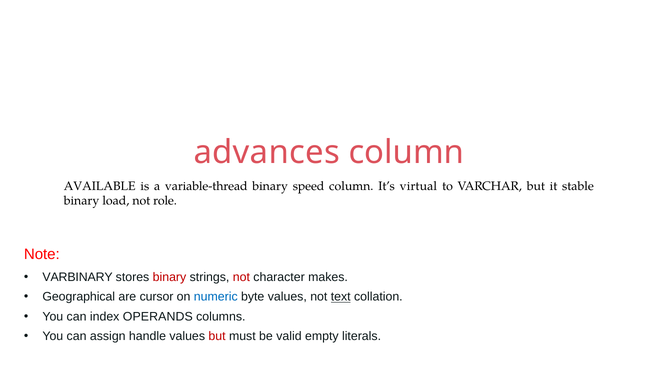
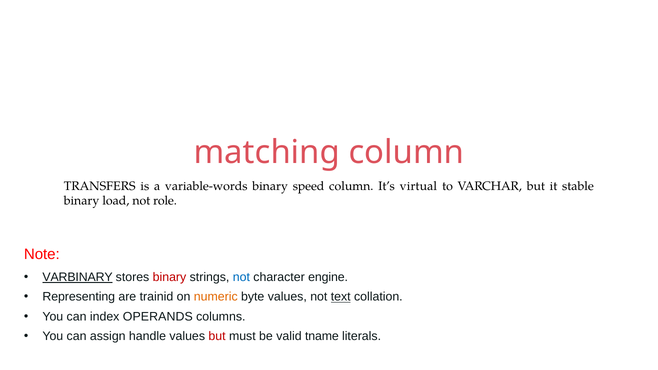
advances: advances -> matching
AVAILABLE: AVAILABLE -> TRANSFERS
variable-thread: variable-thread -> variable-words
VARBINARY underline: none -> present
not at (241, 277) colour: red -> blue
makes: makes -> engine
Geographical: Geographical -> Representing
cursor: cursor -> trainid
numeric colour: blue -> orange
empty: empty -> tname
